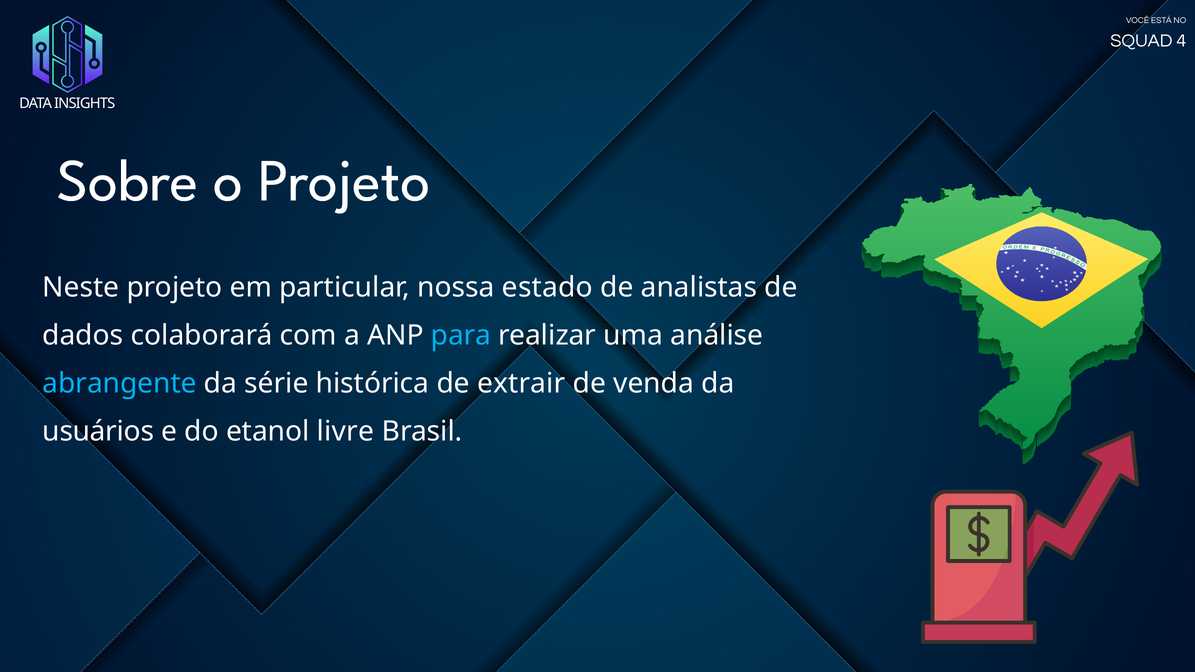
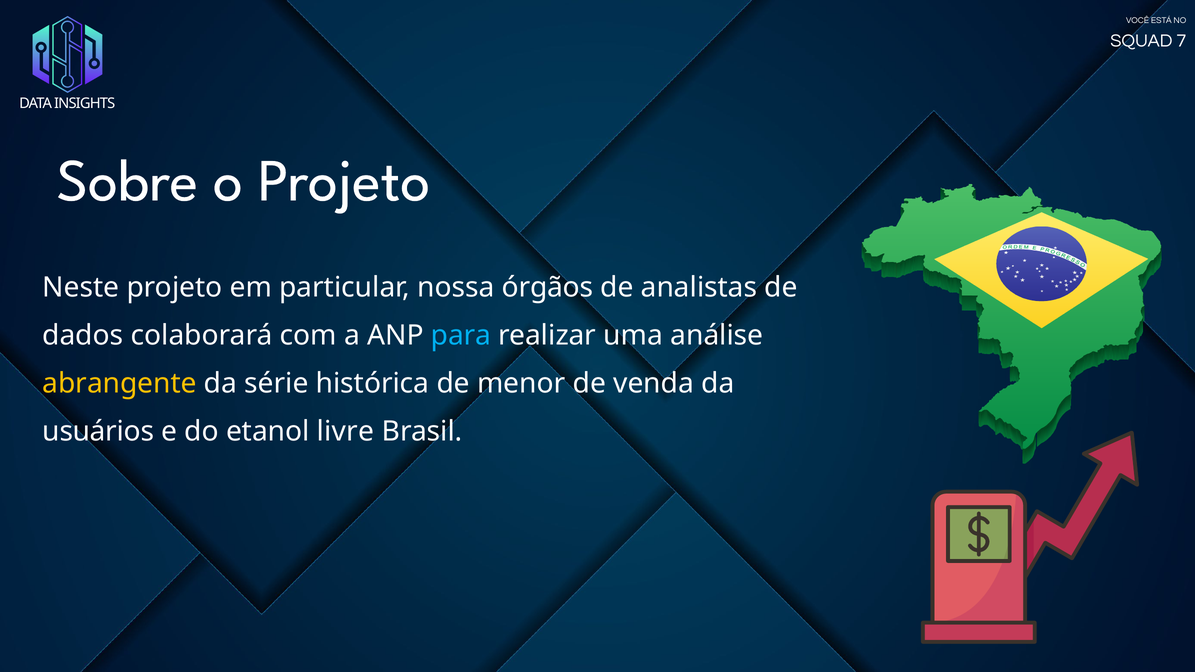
4: 4 -> 7
estado: estado -> órgãos
abrangente colour: light blue -> yellow
extrair: extrair -> menor
